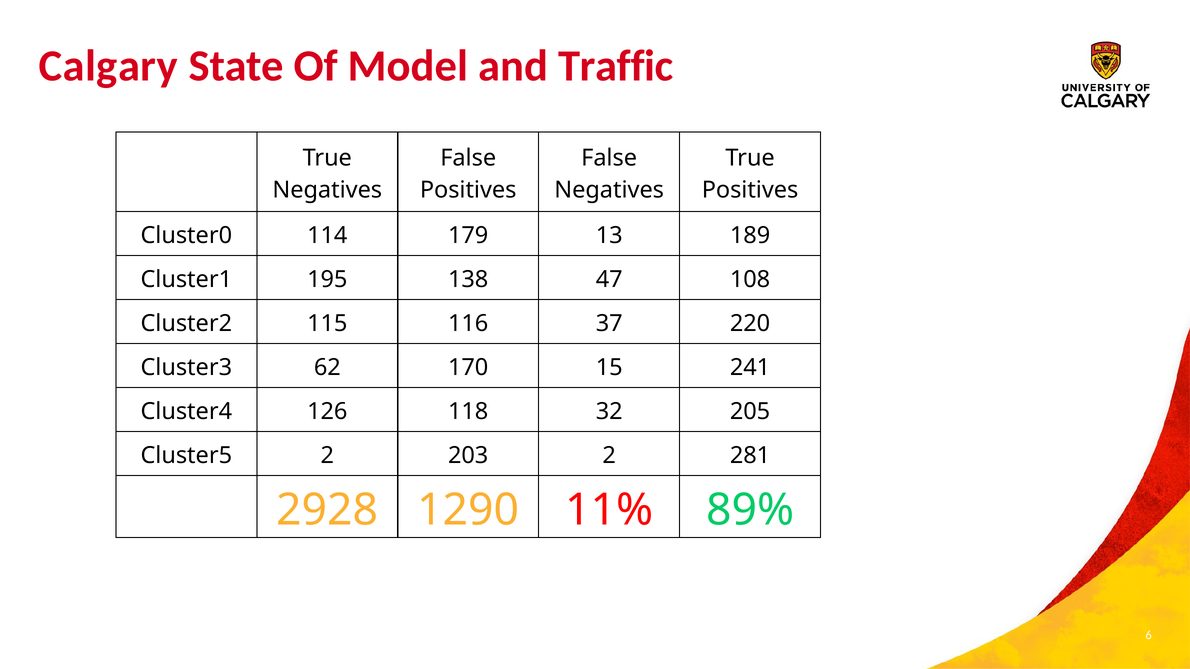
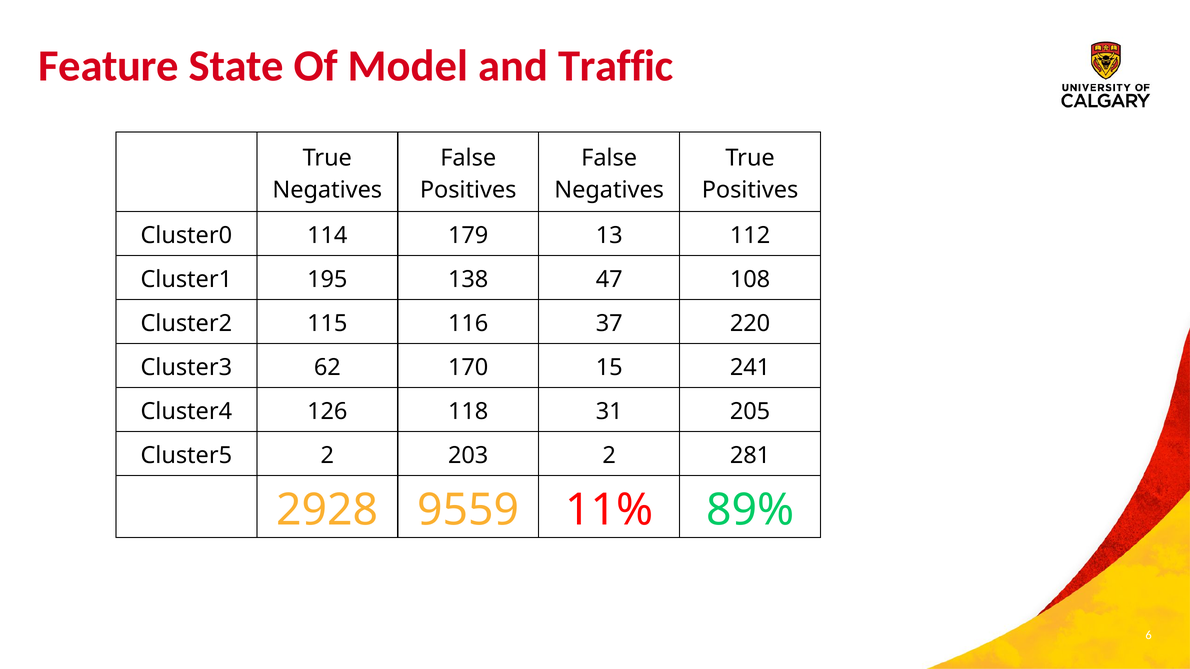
Calgary: Calgary -> Feature
189: 189 -> 112
32: 32 -> 31
1290: 1290 -> 9559
